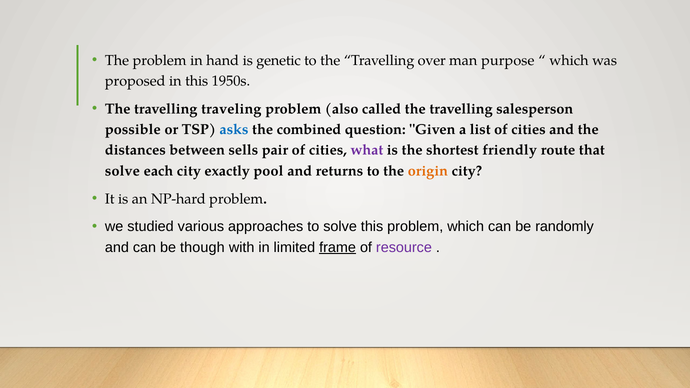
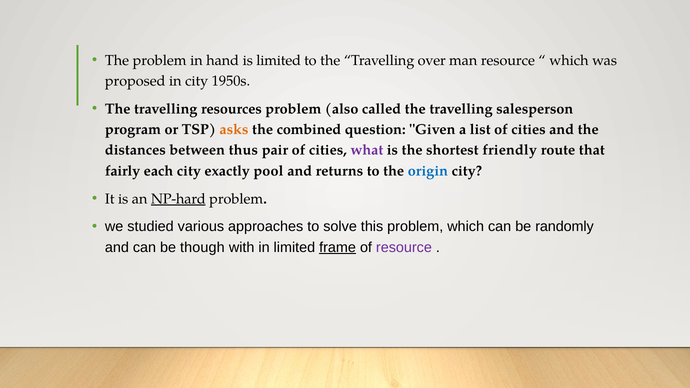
is genetic: genetic -> limited
man purpose: purpose -> resource
in this: this -> city
traveling: traveling -> resources
possible: possible -> program
asks colour: blue -> orange
sells: sells -> thus
solve at (122, 171): solve -> fairly
origin colour: orange -> blue
NP-hard underline: none -> present
